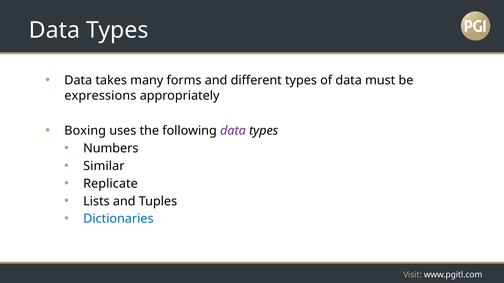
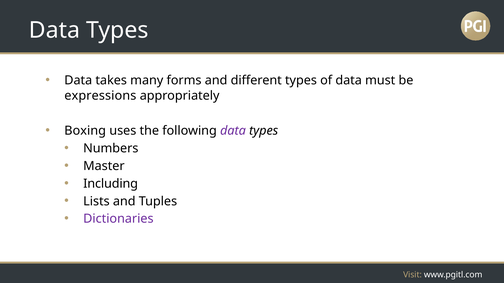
Similar: Similar -> Master
Replicate: Replicate -> Including
Dictionaries colour: blue -> purple
